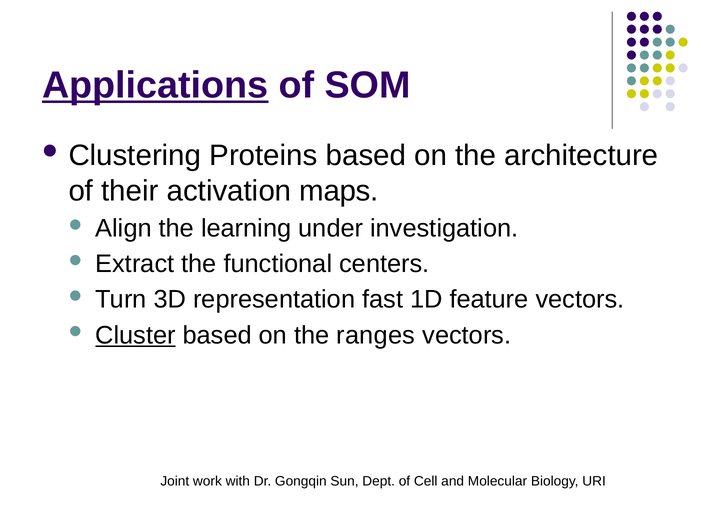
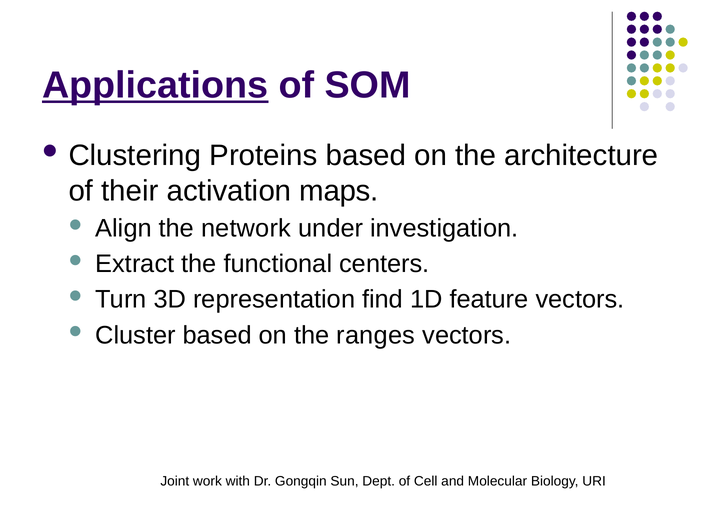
learning: learning -> network
fast: fast -> find
Cluster underline: present -> none
